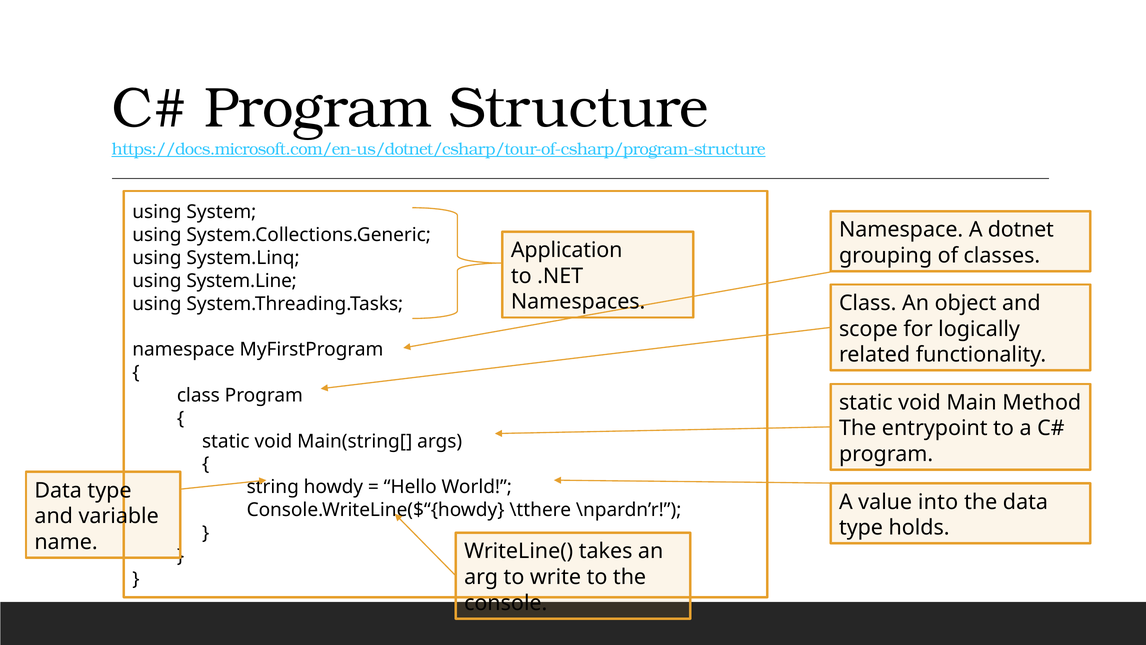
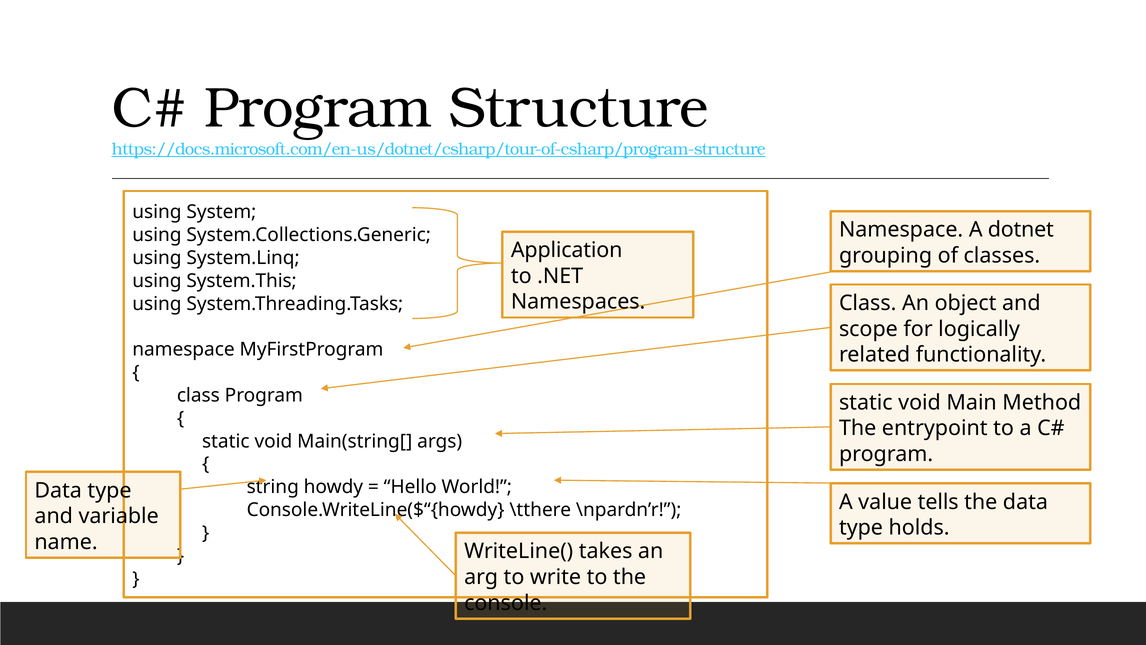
System.Line: System.Line -> System.This
into: into -> tells
